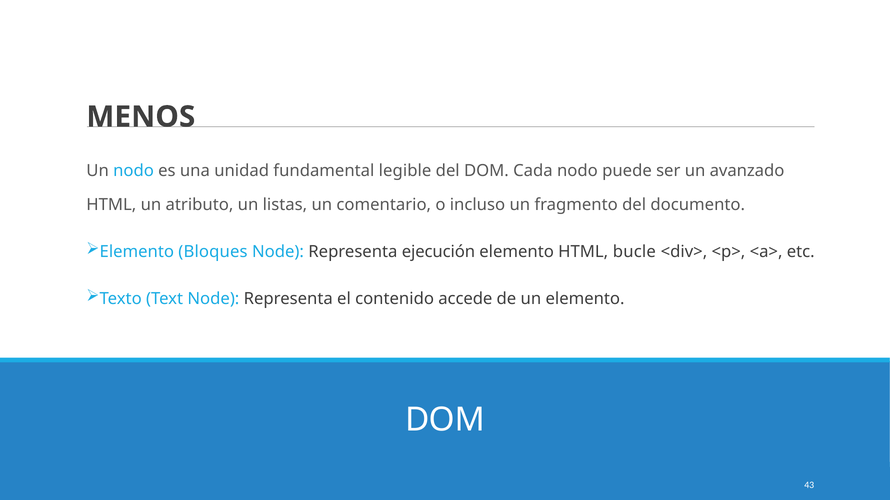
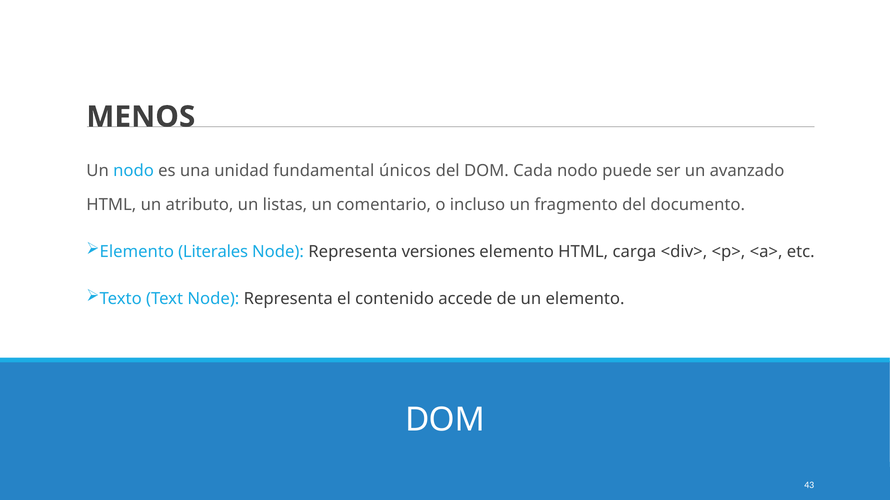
legible: legible -> únicos
Bloques: Bloques -> Literales
ejecución: ejecución -> versiones
bucle: bucle -> carga
